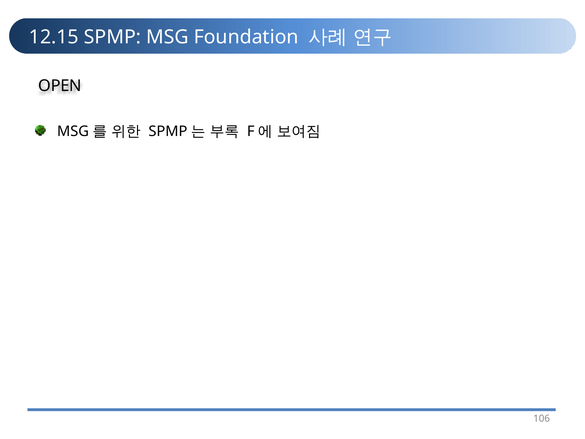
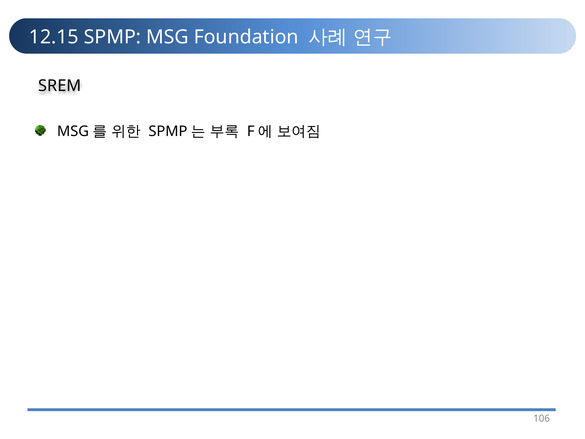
OPEN: OPEN -> SREM
